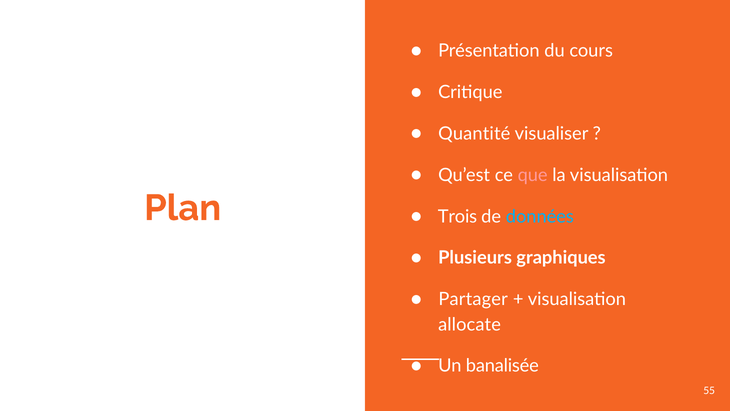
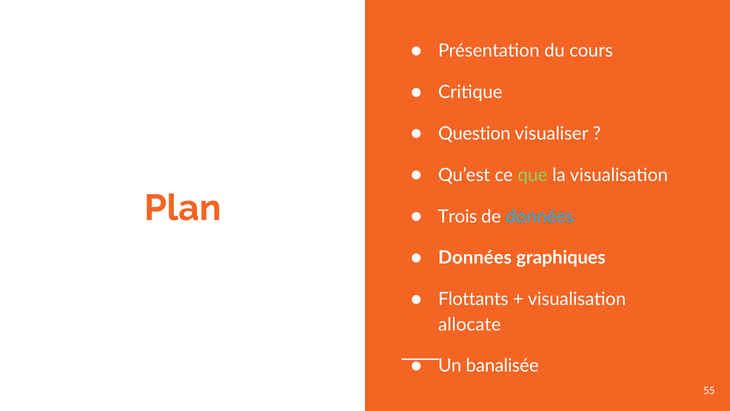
Quantité: Quantité -> Question
que colour: pink -> light green
Plusieurs at (475, 258): Plusieurs -> Données
Partager: Partager -> Flottants
